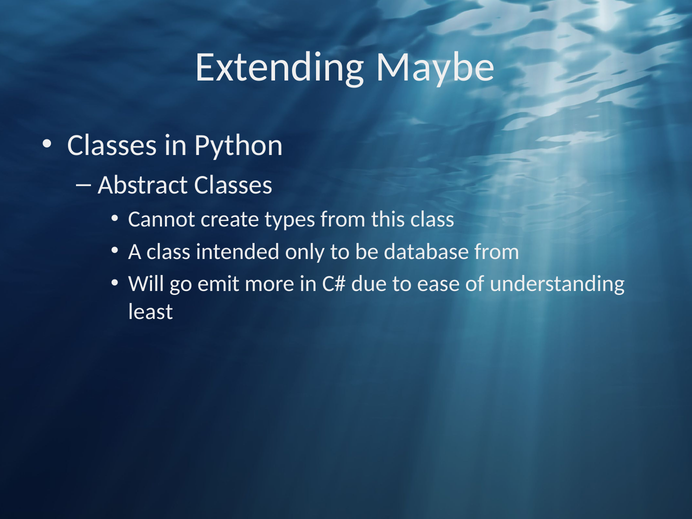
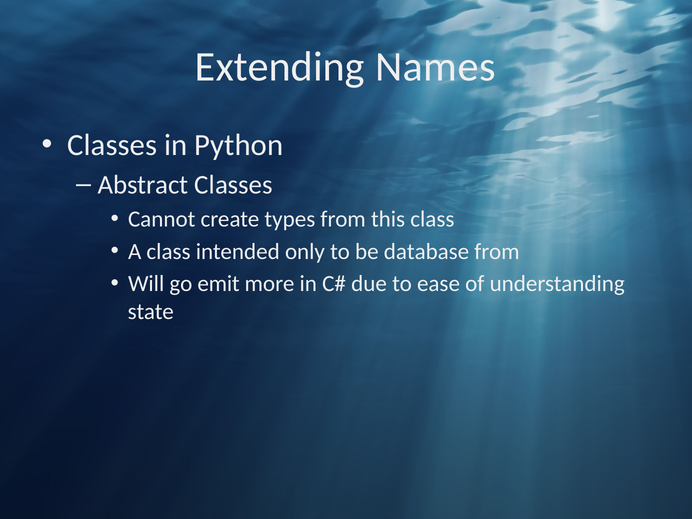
Maybe: Maybe -> Names
least: least -> state
